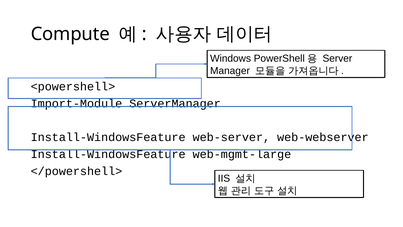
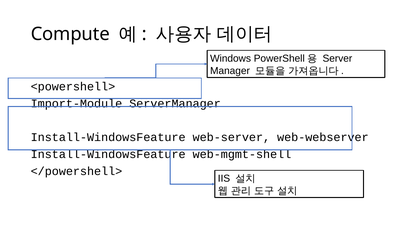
web-mgmt-large: web-mgmt-large -> web-mgmt-shell
